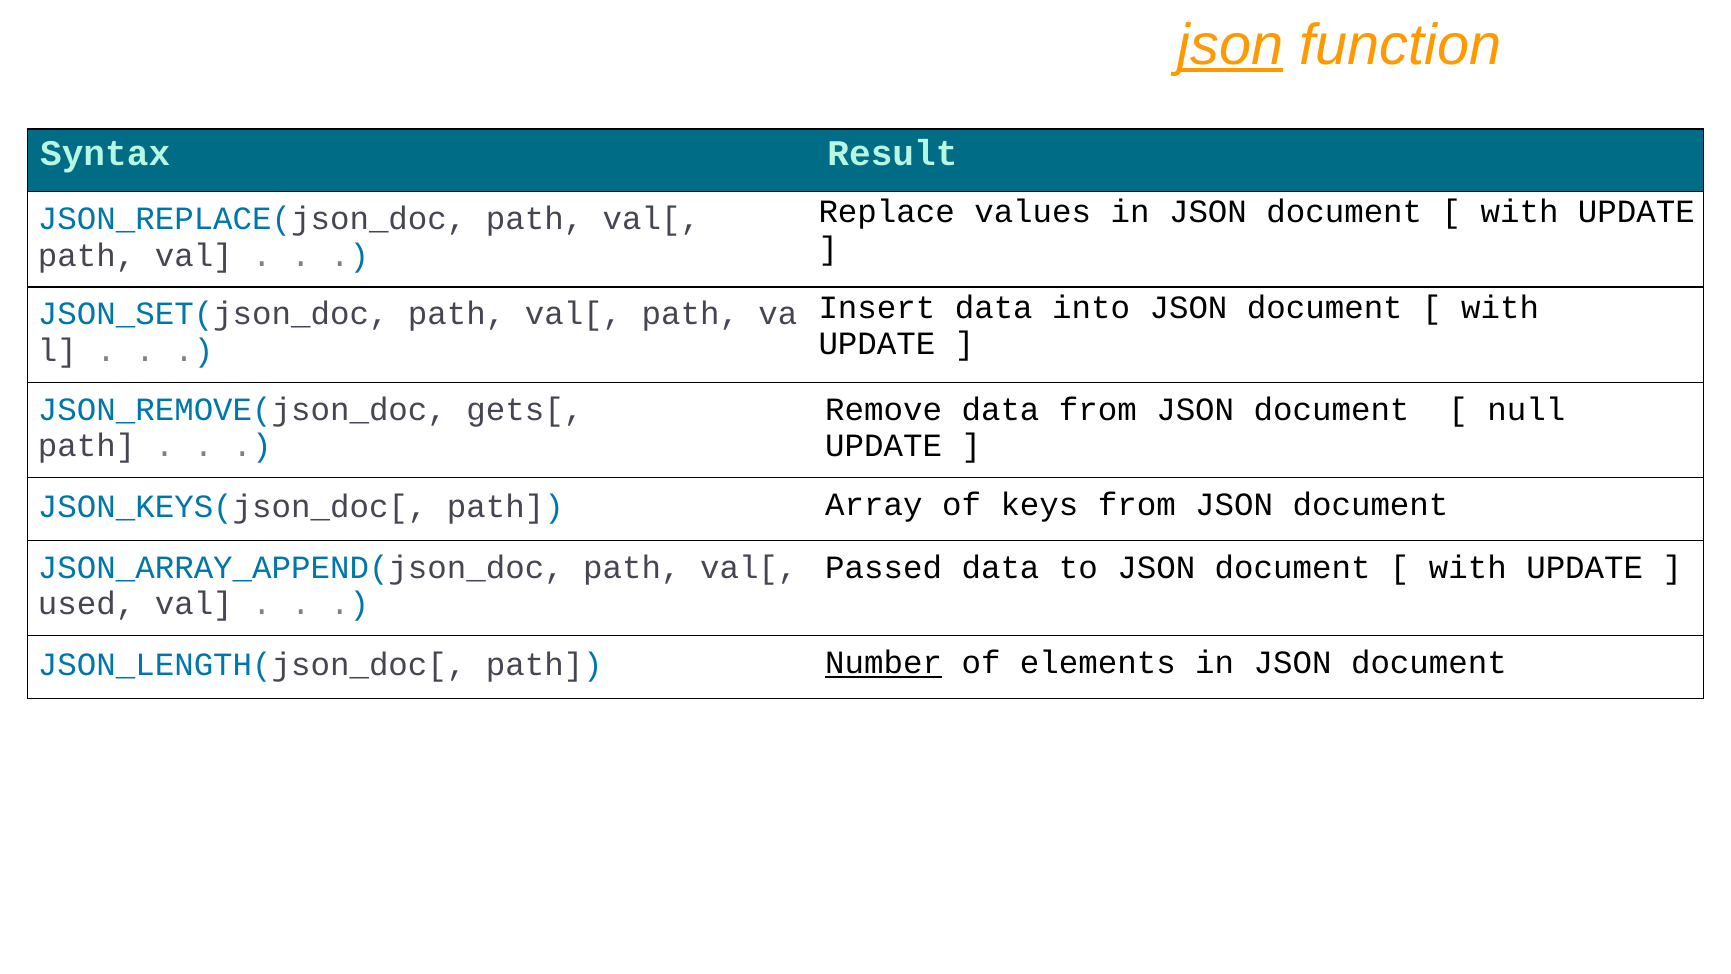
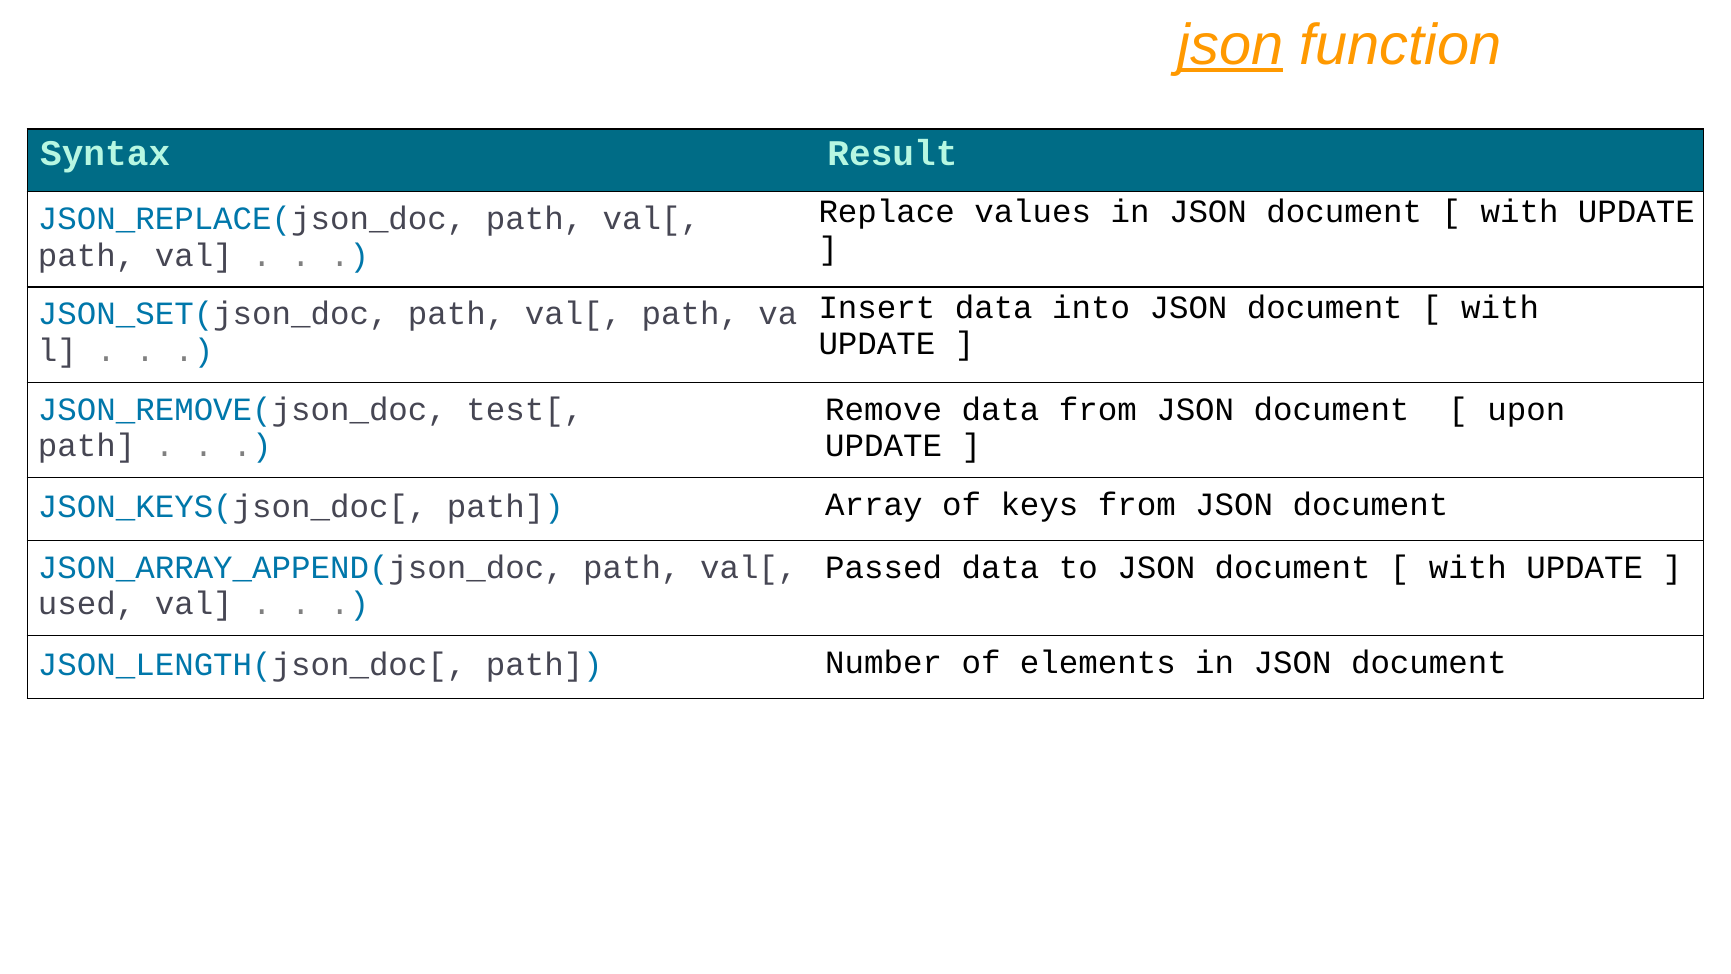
gets[: gets[ -> test[
null: null -> upon
Number underline: present -> none
